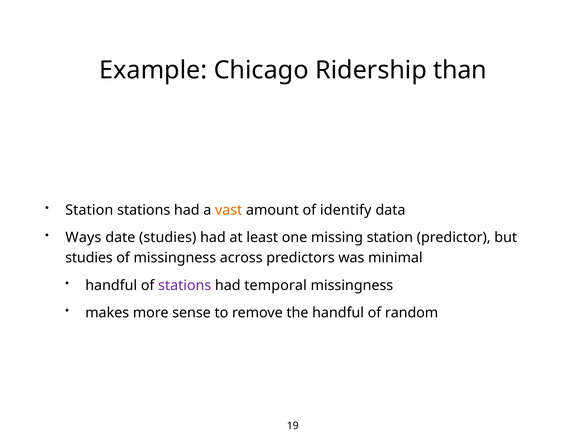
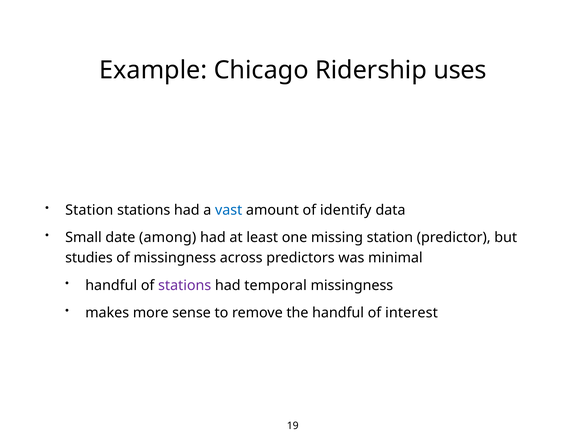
than: than -> uses
vast colour: orange -> blue
Ways: Ways -> Small
date studies: studies -> among
random: random -> interest
